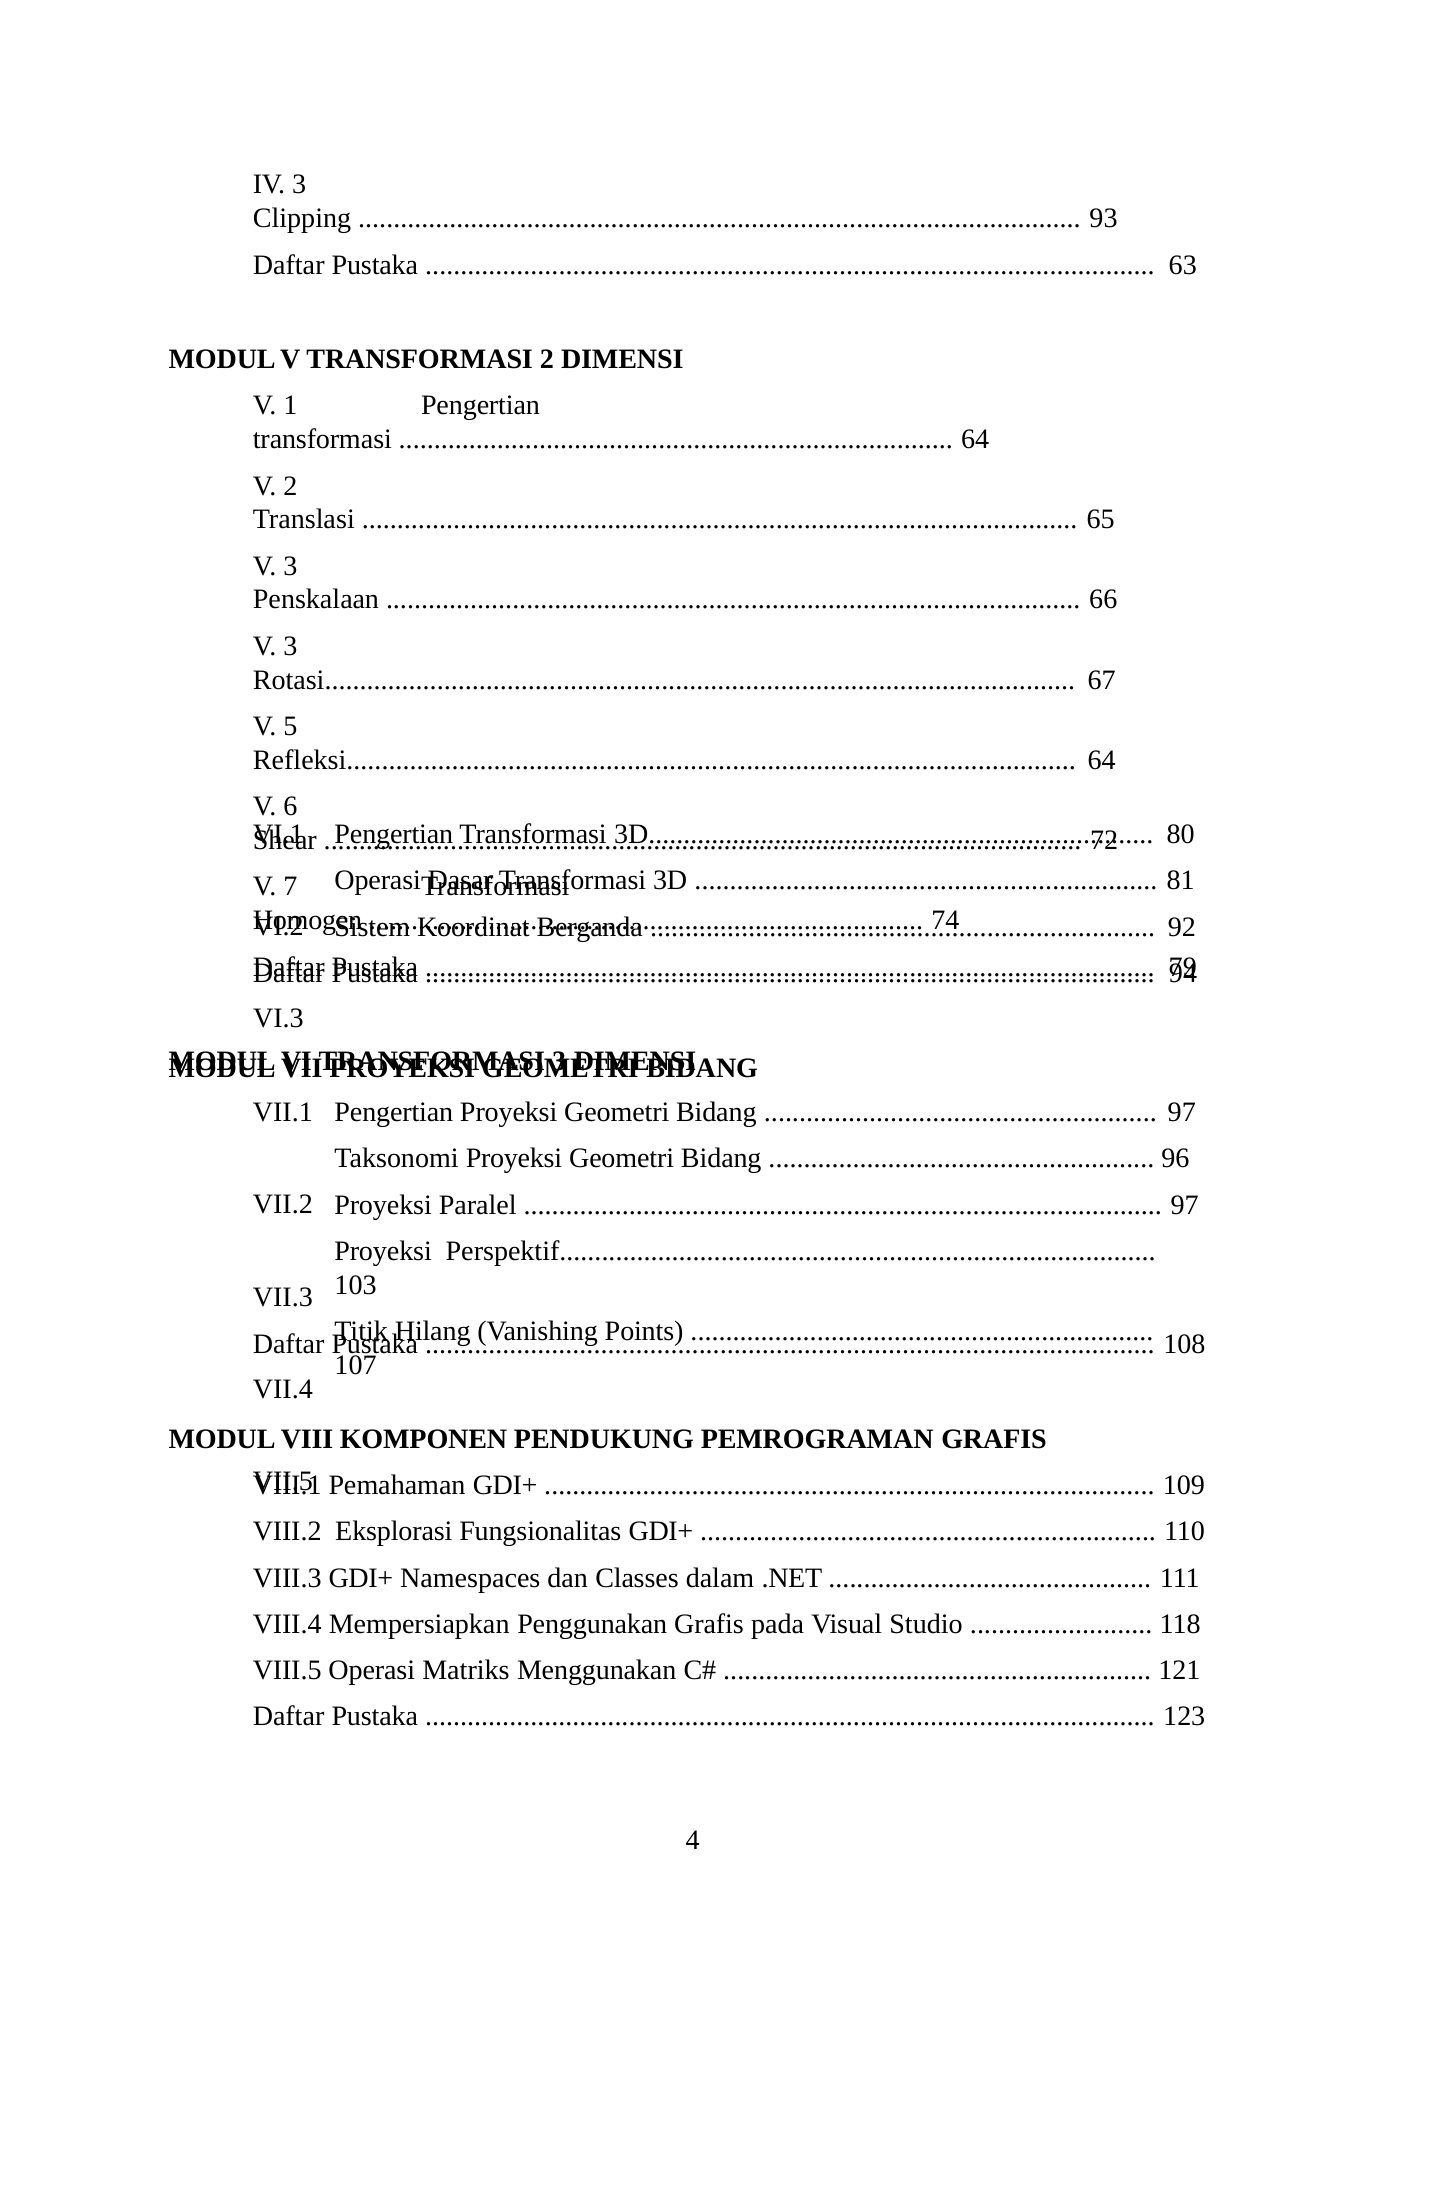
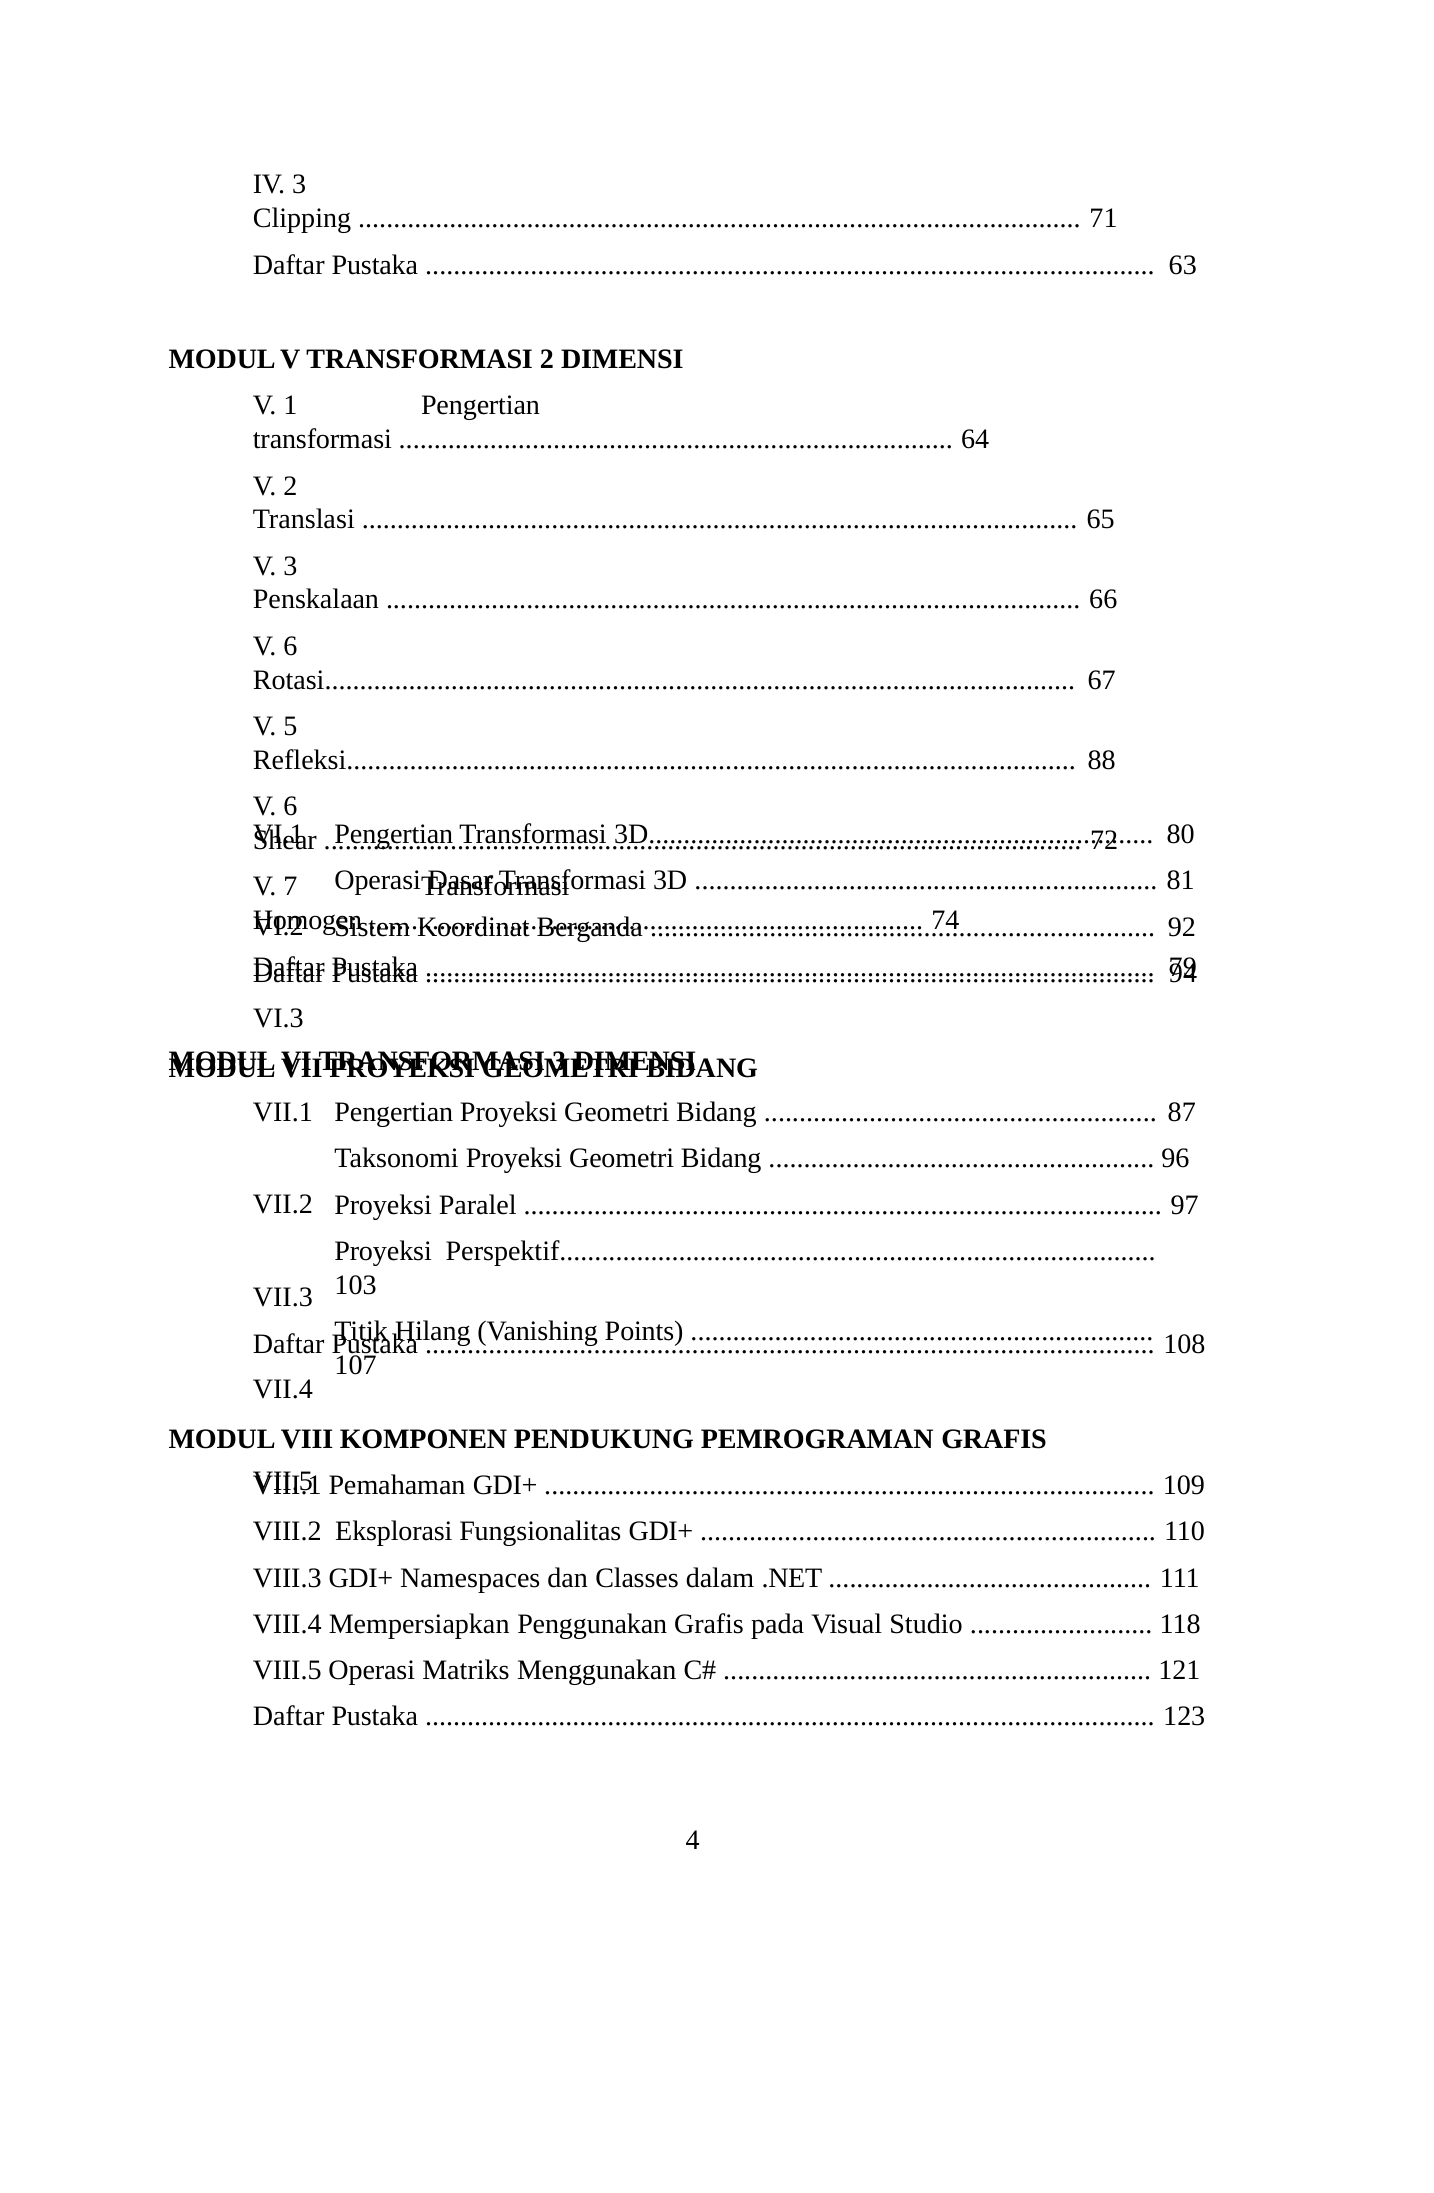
93: 93 -> 71
3 at (290, 646): 3 -> 6
64 at (1102, 760): 64 -> 88
97 at (1182, 1113): 97 -> 87
